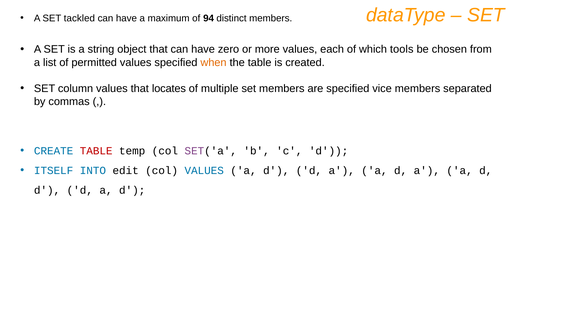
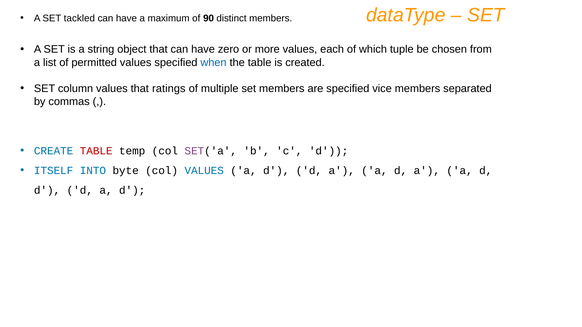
94: 94 -> 90
tools: tools -> tuple
when colour: orange -> blue
locates: locates -> ratings
edit: edit -> byte
